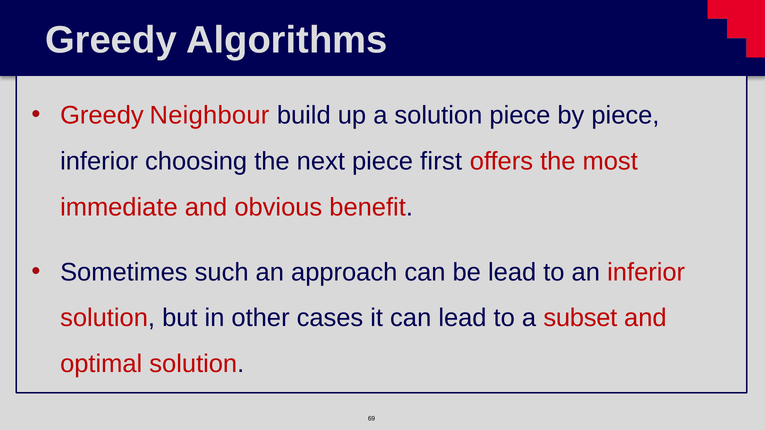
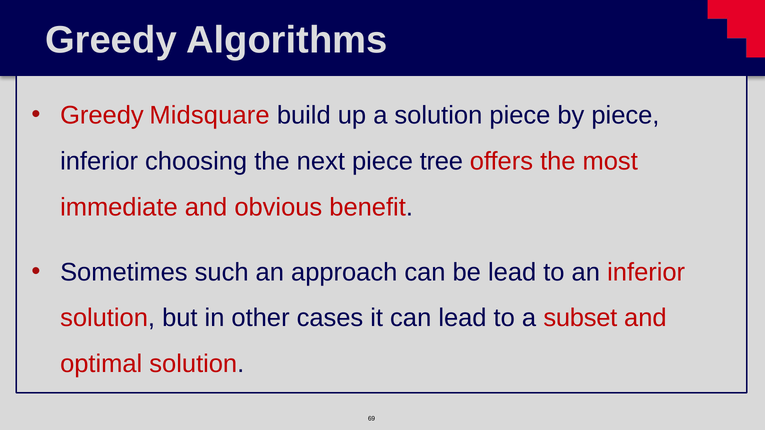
Neighbour: Neighbour -> Midsquare
first: first -> tree
